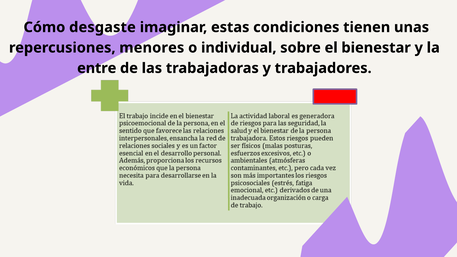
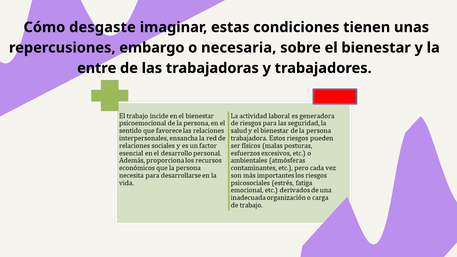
menores: menores -> embargo
individual: individual -> necesaria
